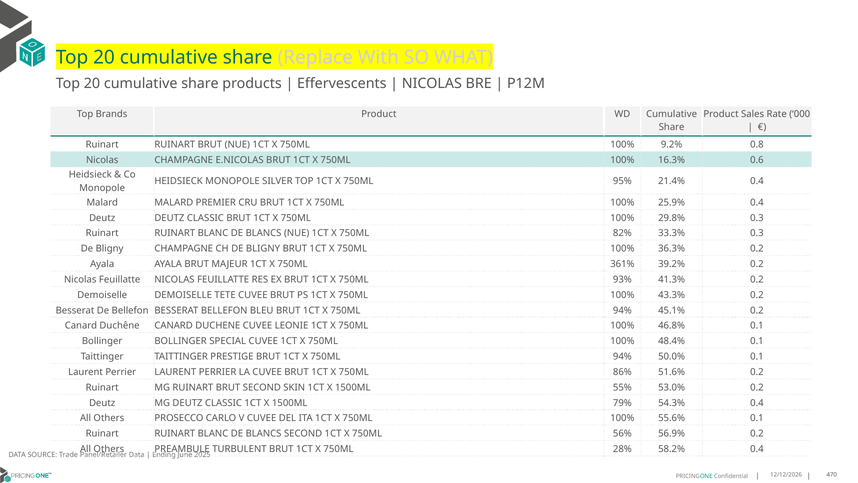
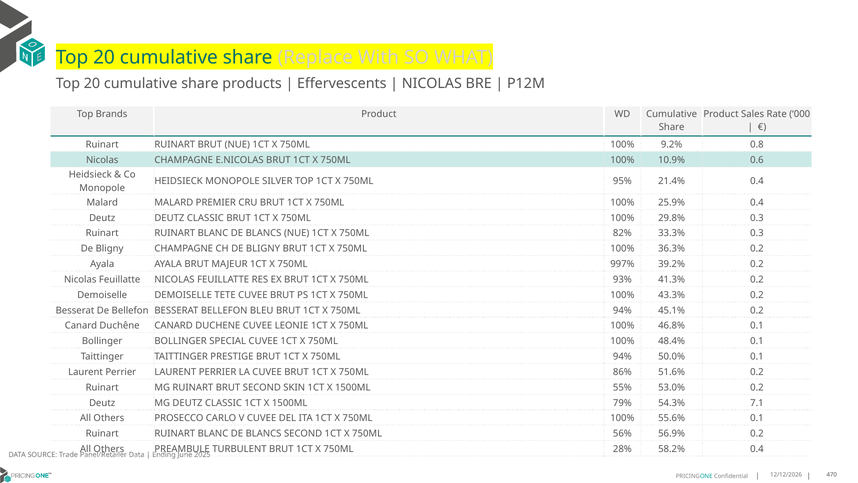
16.3%: 16.3% -> 10.9%
361%: 361% -> 997%
54.3% 0.4: 0.4 -> 7.1
